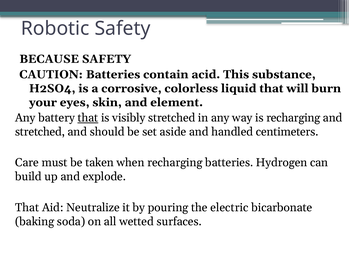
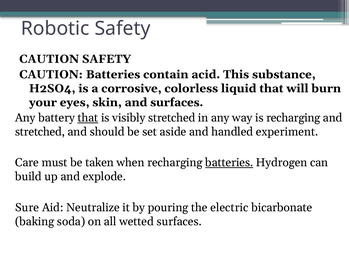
BECAUSE at (49, 59): BECAUSE -> CAUTION
and element: element -> surfaces
centimeters: centimeters -> experiment
batteries at (229, 162) underline: none -> present
That at (27, 207): That -> Sure
